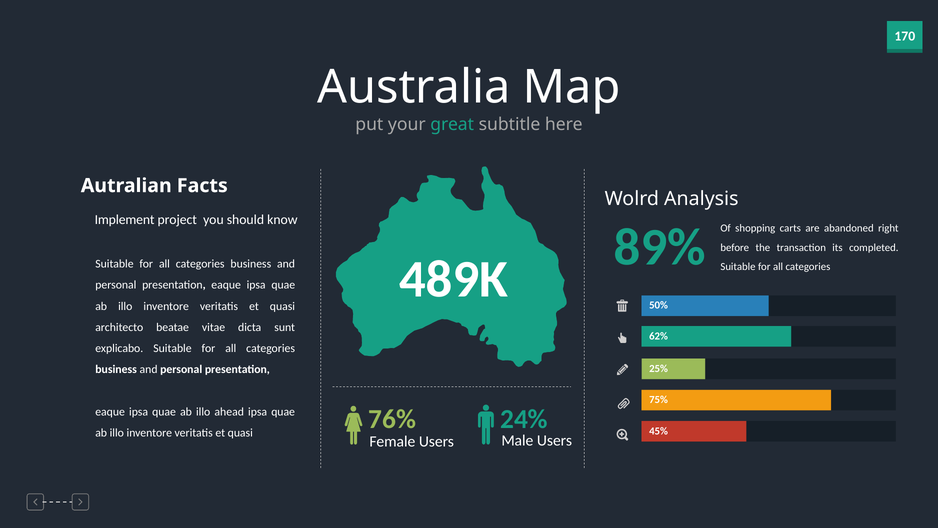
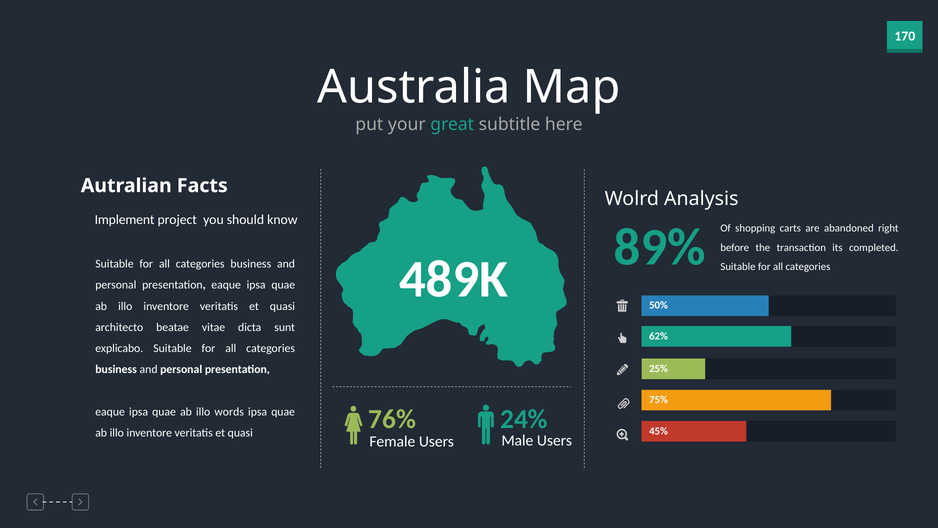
ahead: ahead -> words
